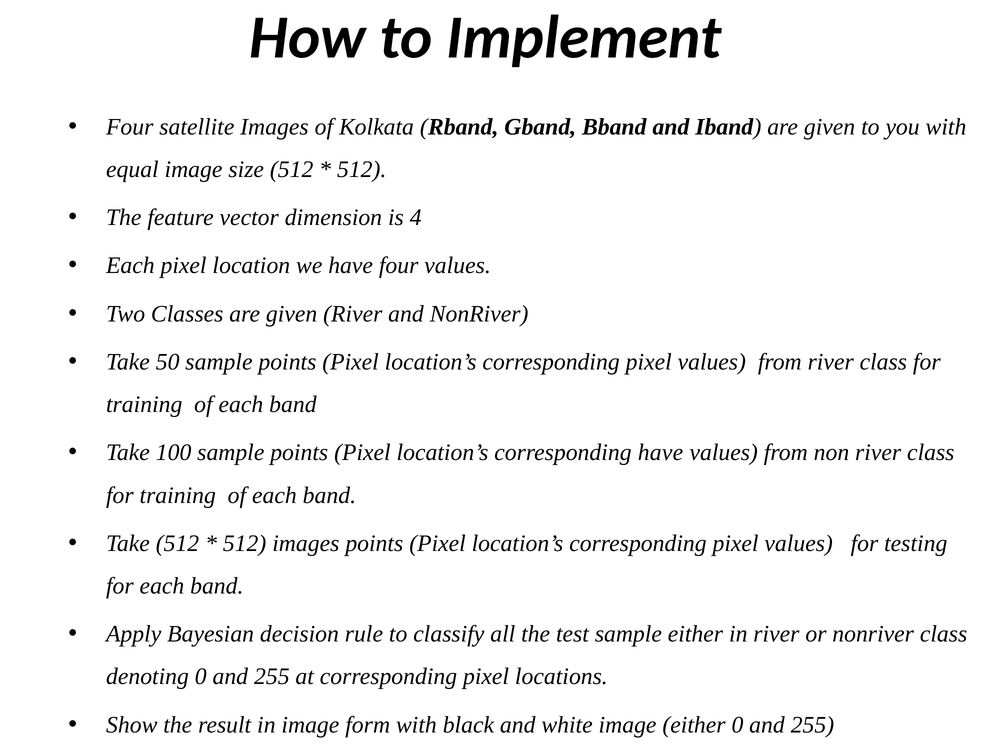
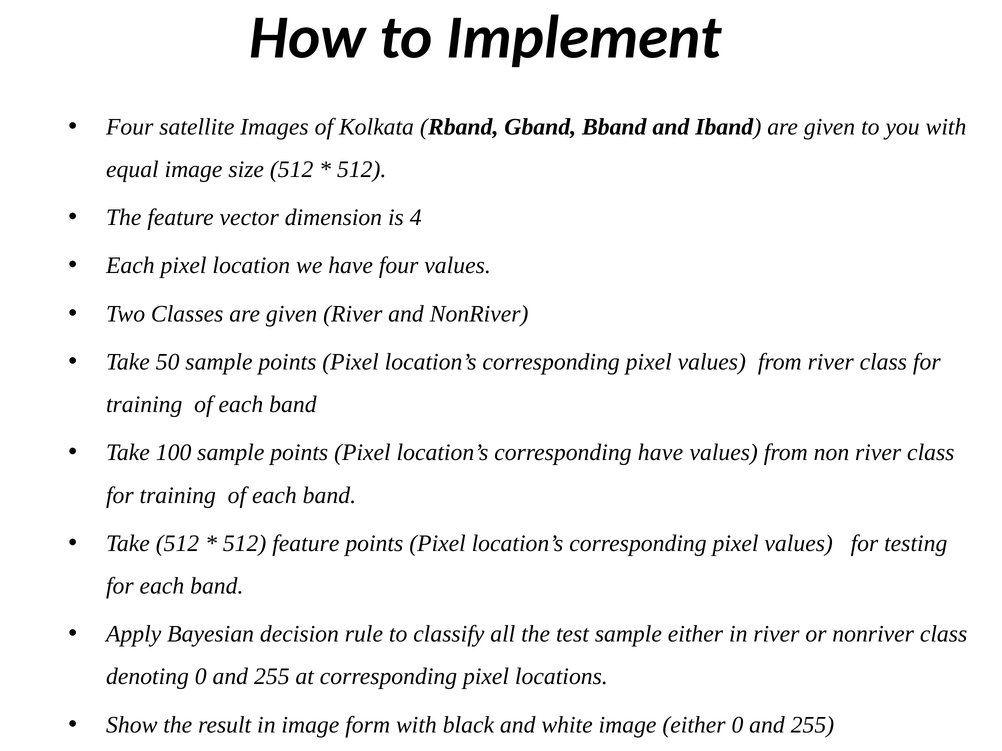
512 images: images -> feature
